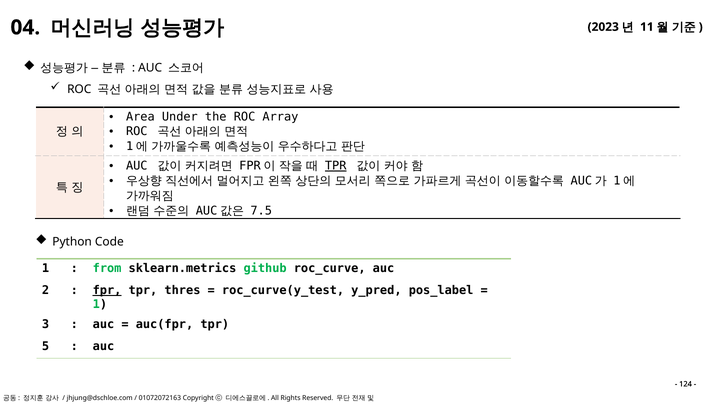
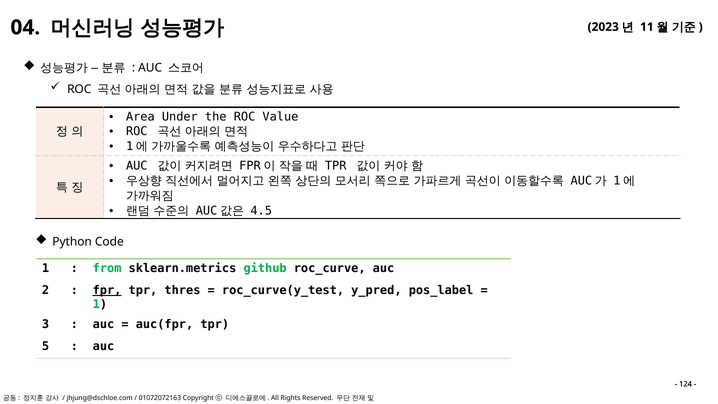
Array: Array -> Value
TPR at (336, 166) underline: present -> none
7.5: 7.5 -> 4.5
